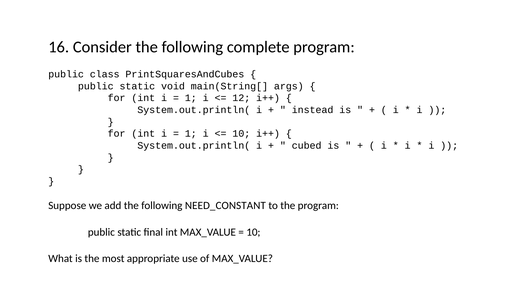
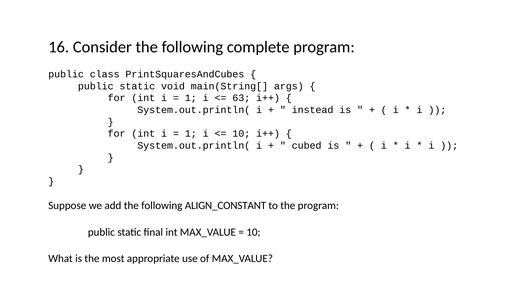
12: 12 -> 63
NEED_CONSTANT: NEED_CONSTANT -> ALIGN_CONSTANT
